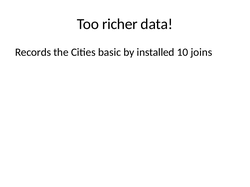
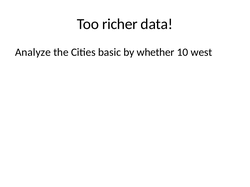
Records: Records -> Analyze
installed: installed -> whether
joins: joins -> west
